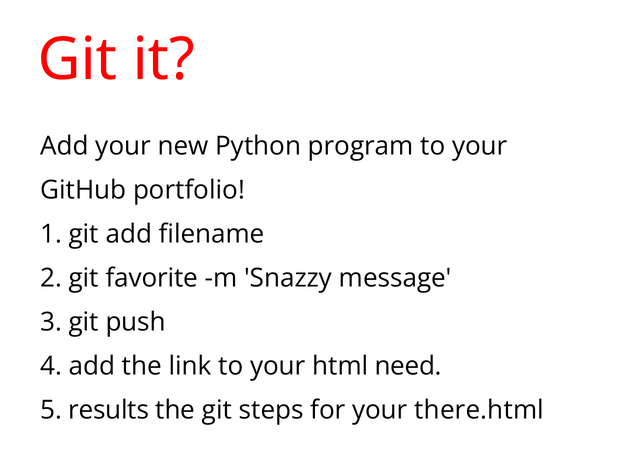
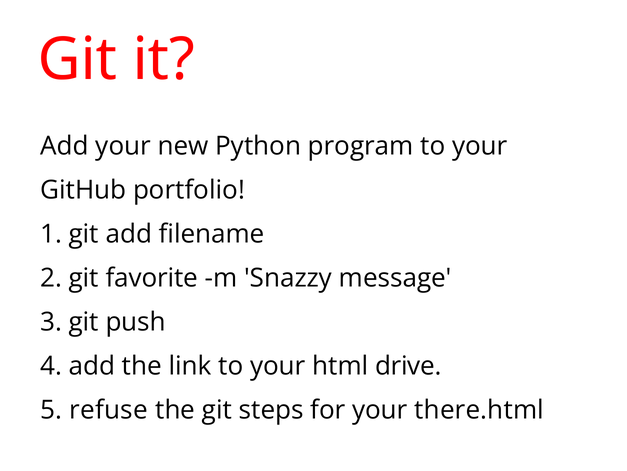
need: need -> drive
results: results -> refuse
